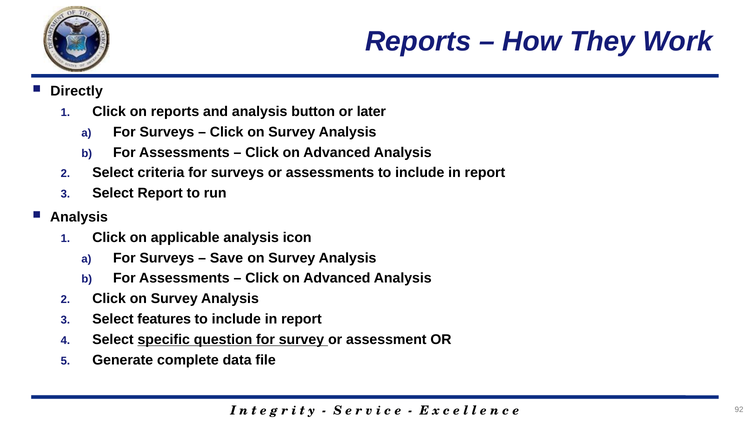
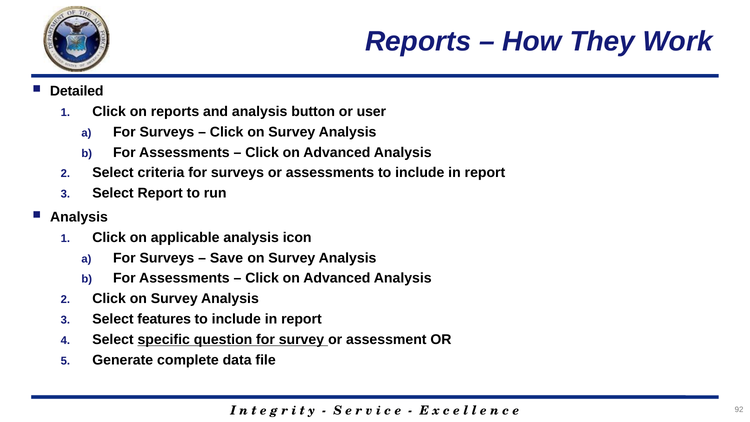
Directly: Directly -> Detailed
later: later -> user
